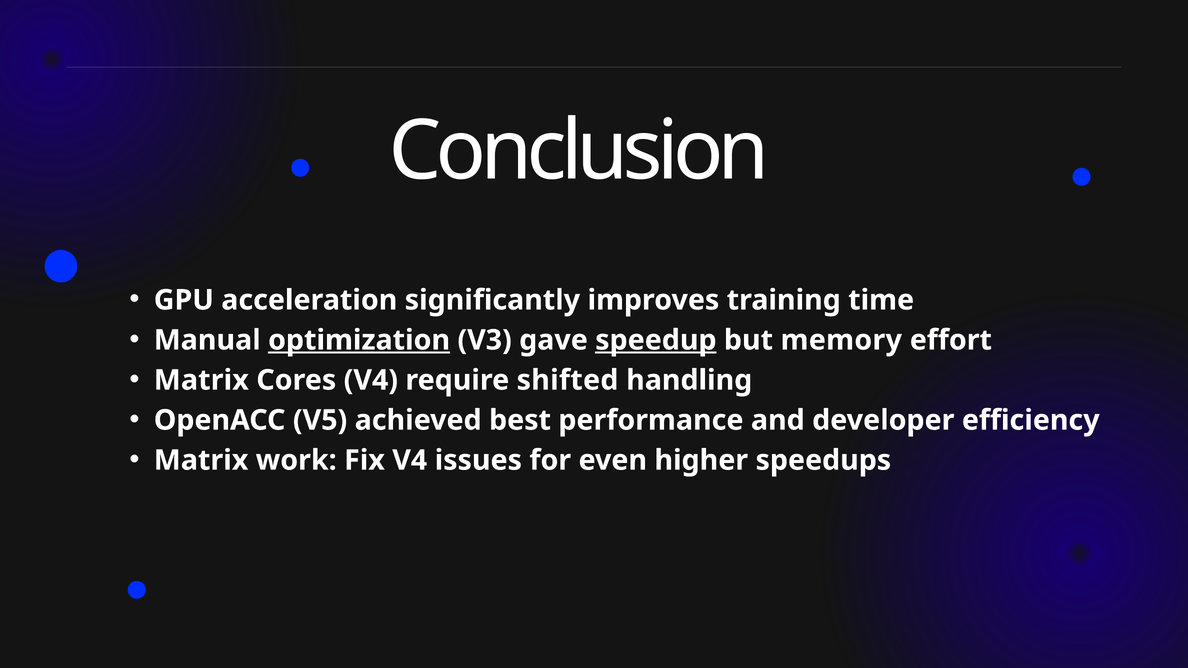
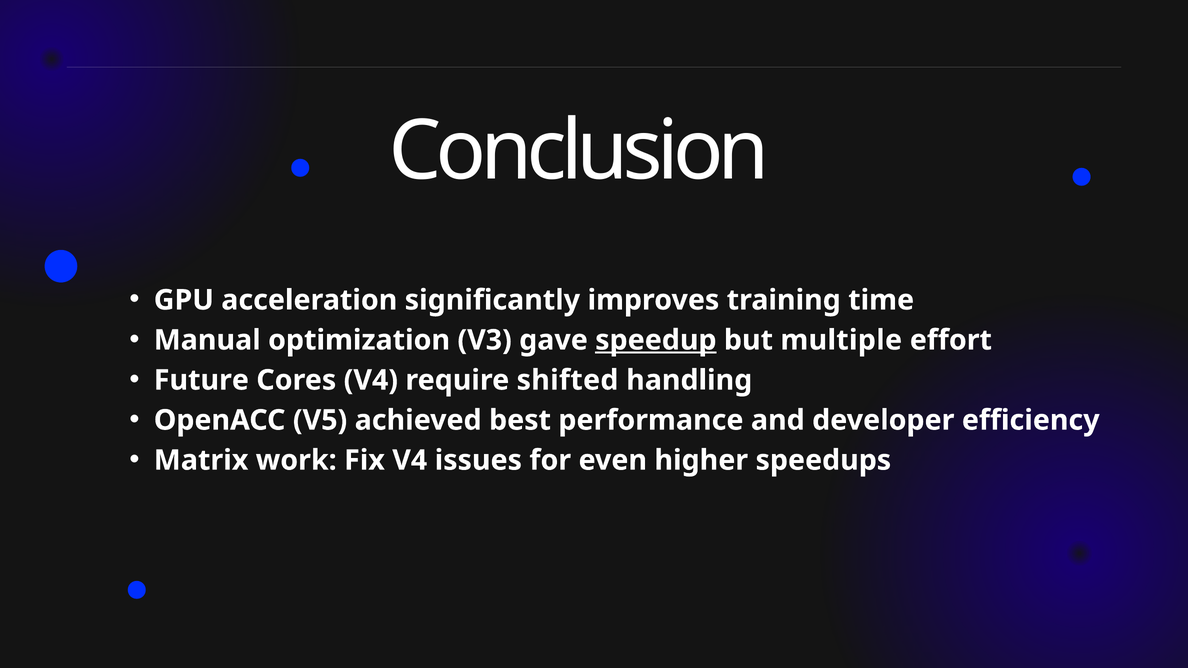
optimization underline: present -> none
memory: memory -> multiple
Matrix at (201, 380): Matrix -> Future
